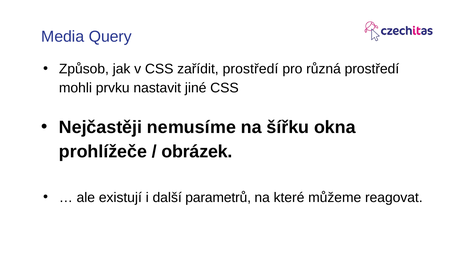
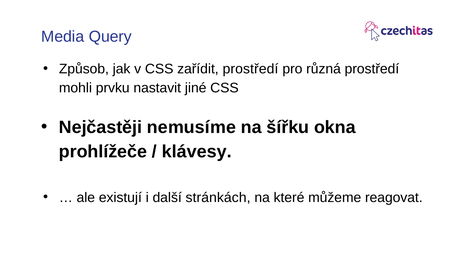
obrázek: obrázek -> klávesy
parametrů: parametrů -> stránkách
